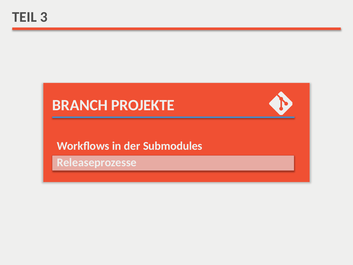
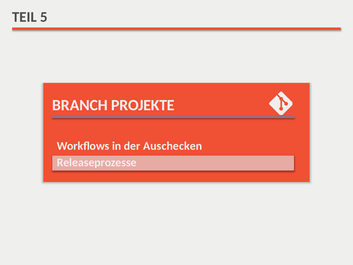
3: 3 -> 5
Submodules: Submodules -> Auschecken
